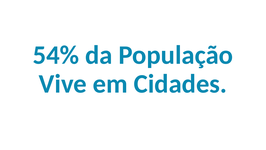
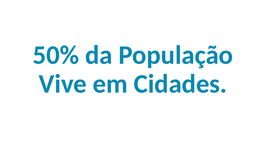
54%: 54% -> 50%
